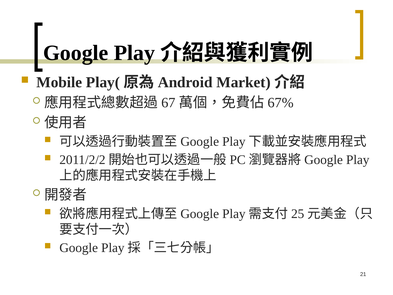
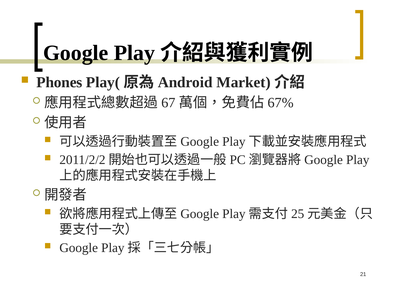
Mobile: Mobile -> Phones
